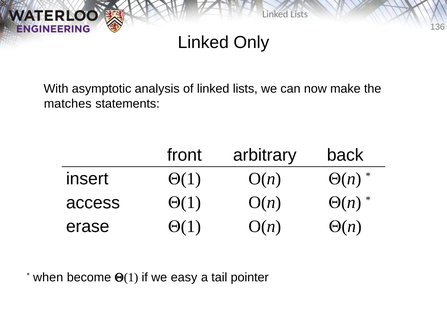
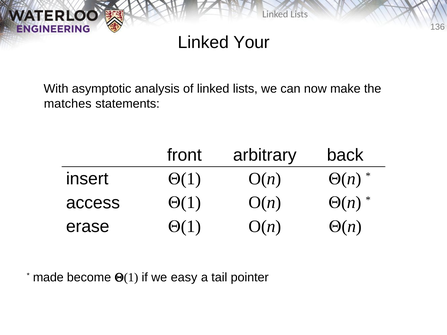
Only: Only -> Your
when: when -> made
